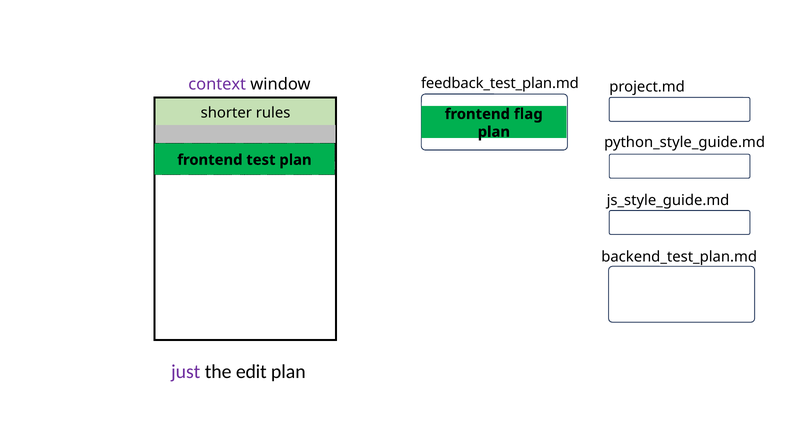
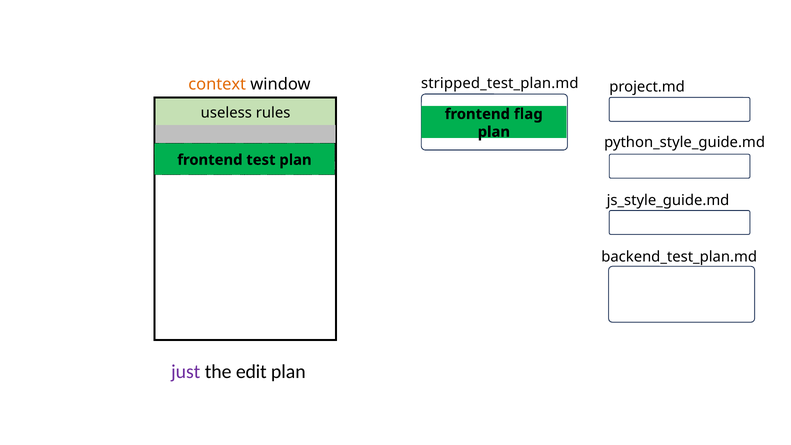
context colour: purple -> orange
feedback_test_plan.md: feedback_test_plan.md -> stripped_test_plan.md
shorter: shorter -> useless
